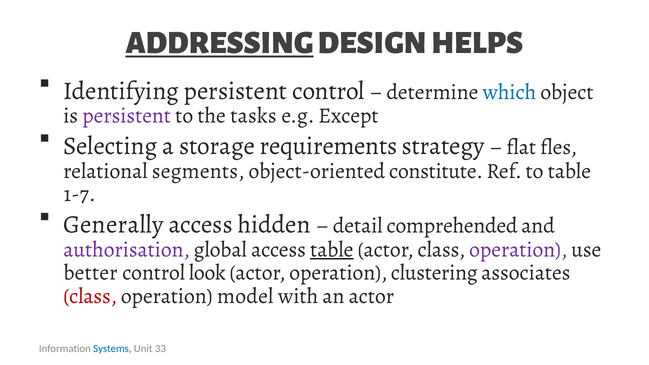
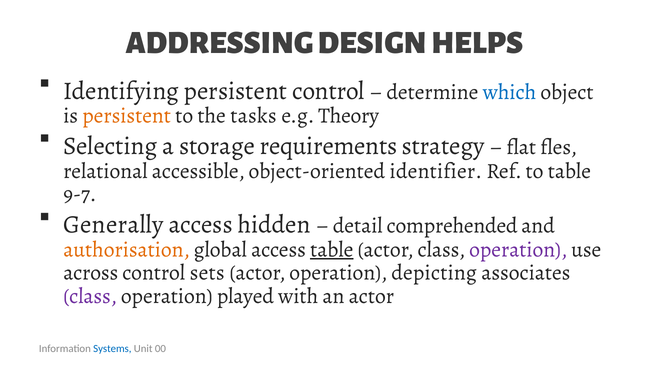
ADDRESSING underline: present -> none
persistent at (127, 116) colour: purple -> orange
Except: Except -> Theory
segments: segments -> accessible
constitute: constitute -> identifier
1-7: 1-7 -> 9-7
authorisation colour: purple -> orange
better: better -> across
look: look -> sets
clustering: clustering -> depicting
class at (90, 296) colour: red -> purple
model: model -> played
33: 33 -> 00
